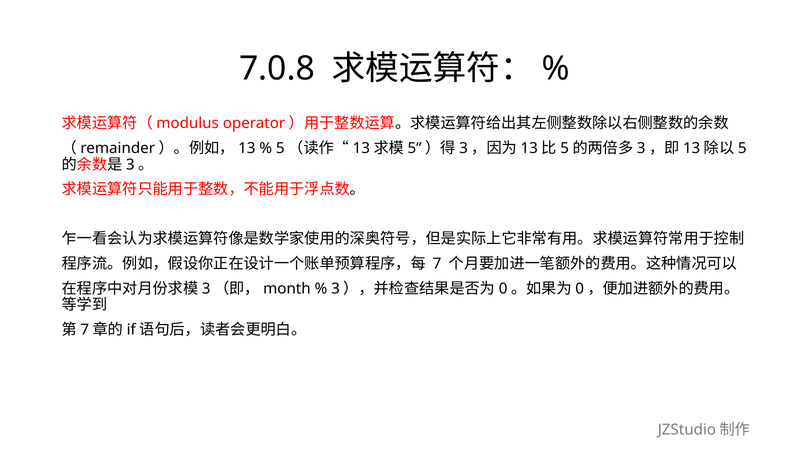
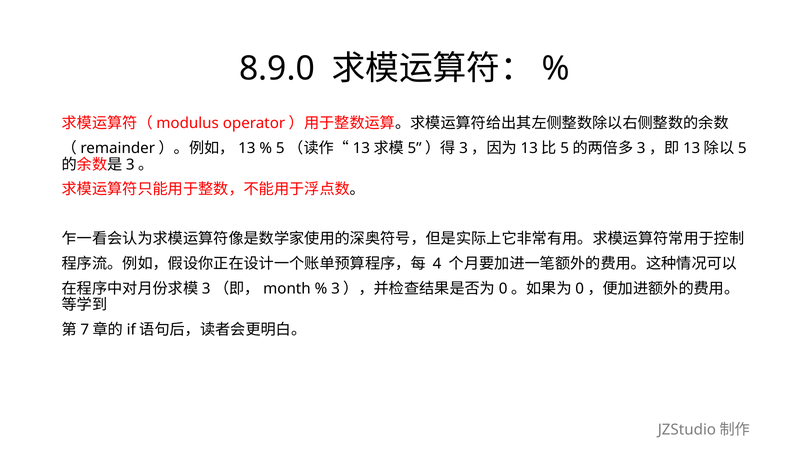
7.0.8: 7.0.8 -> 8.9.0
7: 7 -> 4
